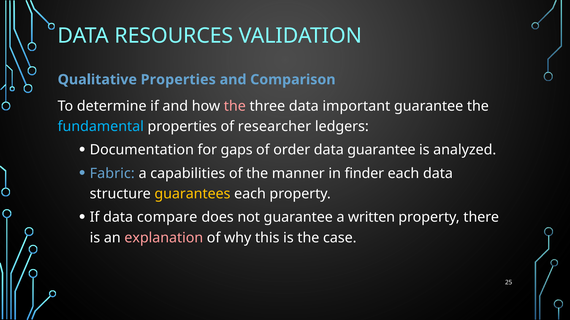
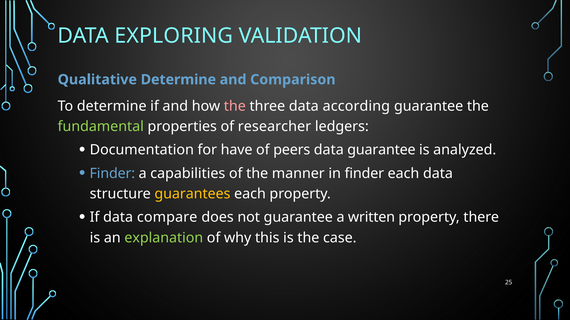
RESOURCES: RESOURCES -> EXPLORING
Qualitative Properties: Properties -> Determine
important: important -> according
fundamental colour: light blue -> light green
gaps: gaps -> have
order: order -> peers
Fabric at (112, 174): Fabric -> Finder
explanation colour: pink -> light green
